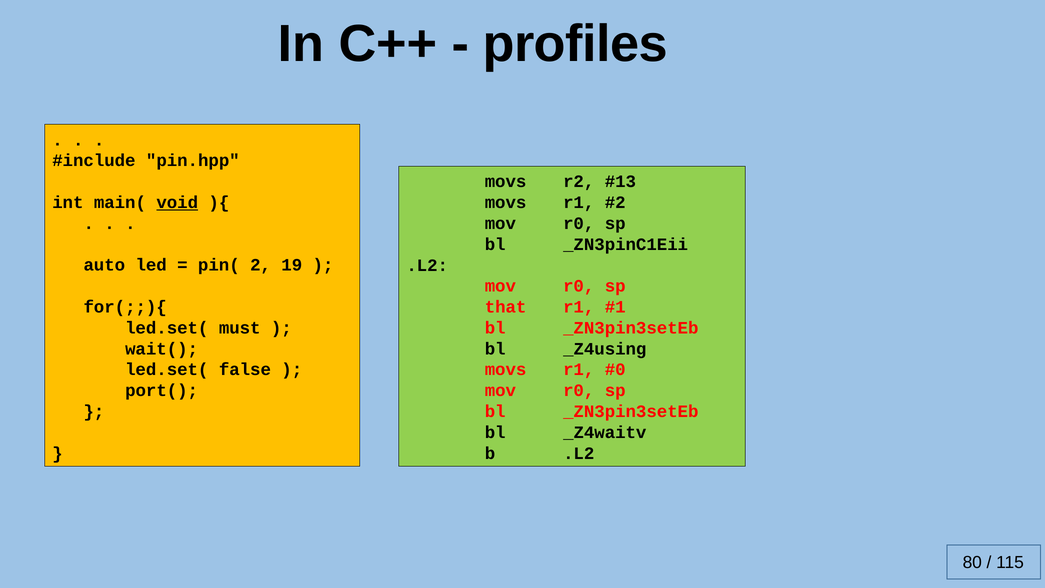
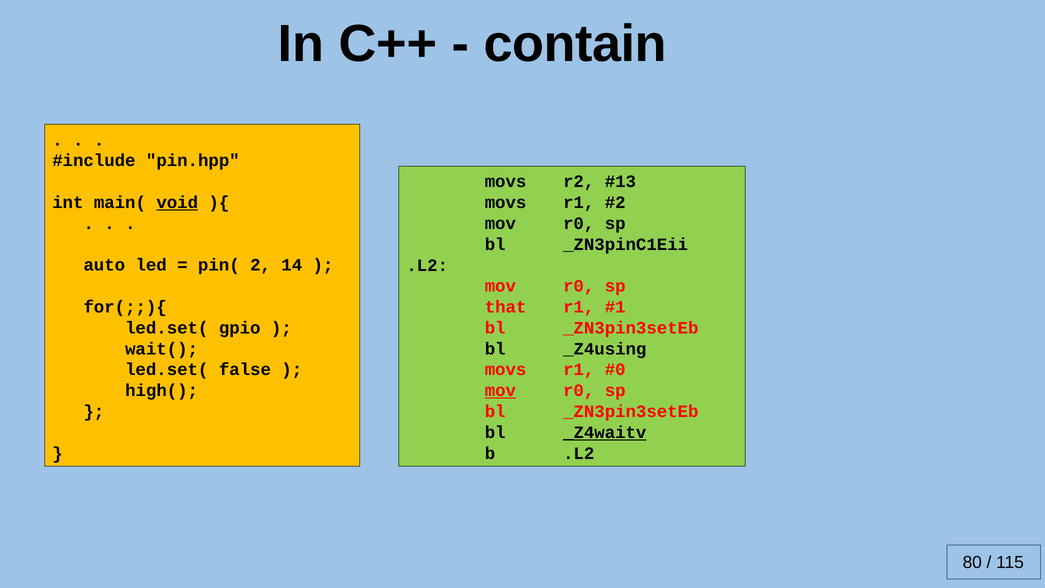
profiles: profiles -> contain
19: 19 -> 14
must: must -> gpio
port(: port( -> high(
mov at (500, 391) underline: none -> present
_Z4waitv underline: none -> present
